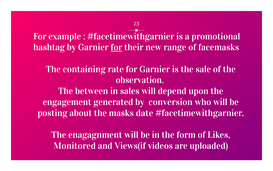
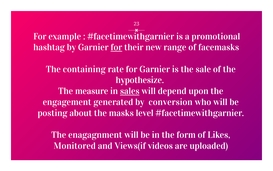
observation: observation -> hypothesize
between: between -> measure
sales underline: none -> present
date: date -> level
